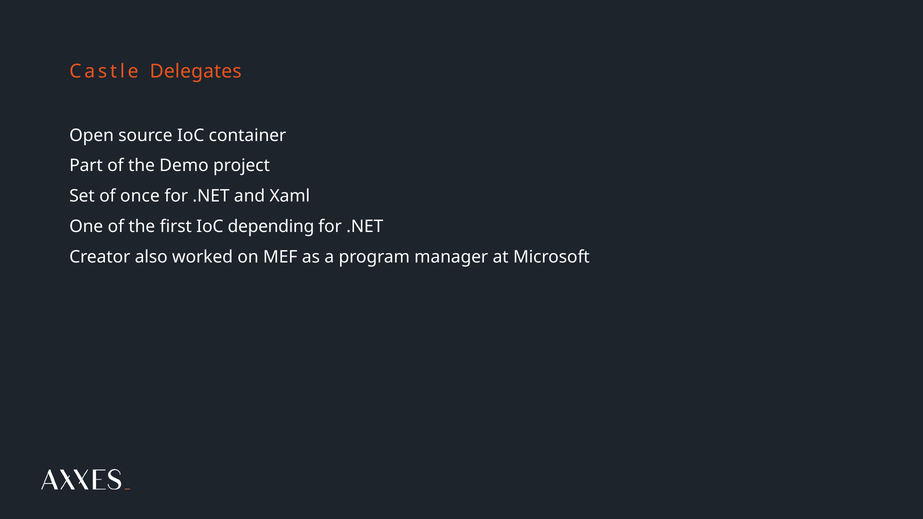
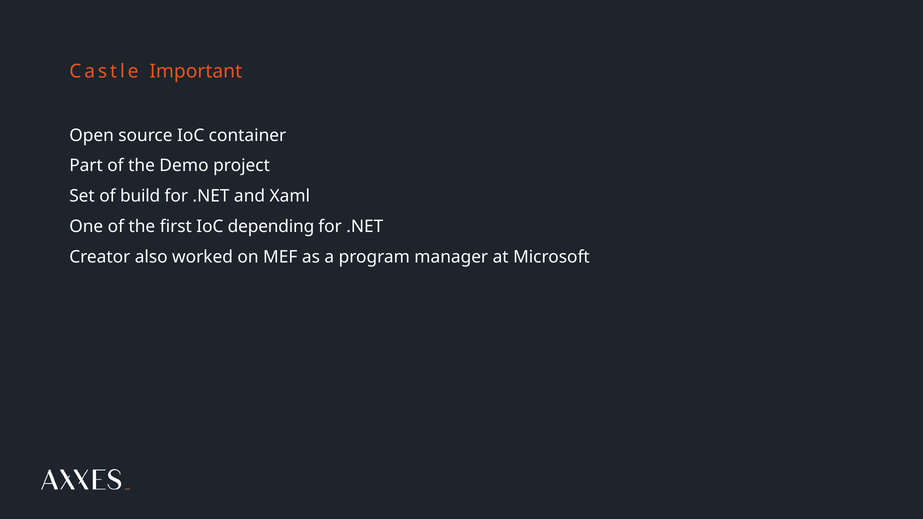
Delegates: Delegates -> Important
once: once -> build
